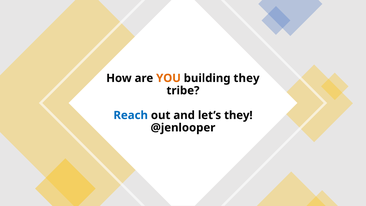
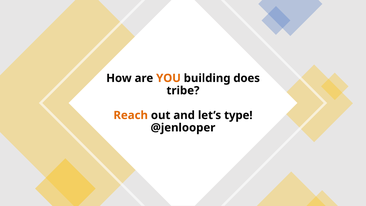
building they: they -> does
Reach colour: blue -> orange
let’s they: they -> type
